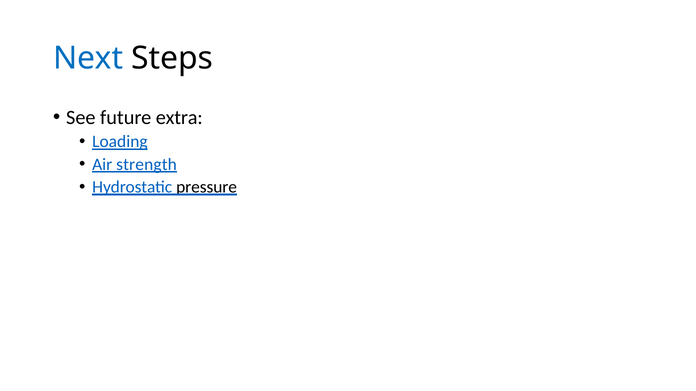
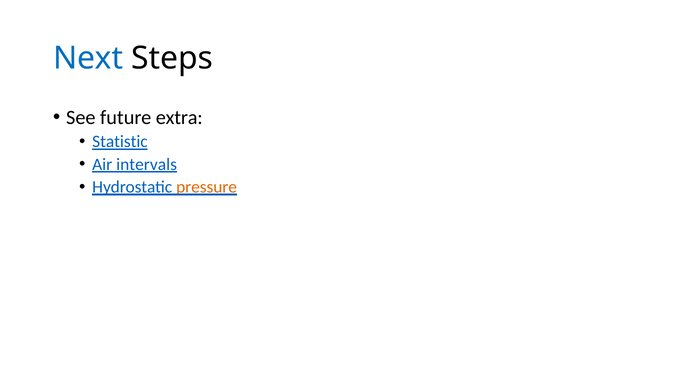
Loading: Loading -> Statistic
strength: strength -> intervals
pressure colour: black -> orange
